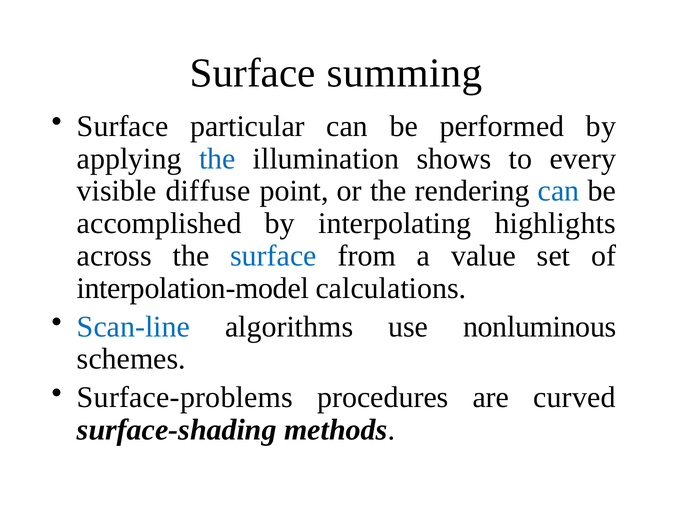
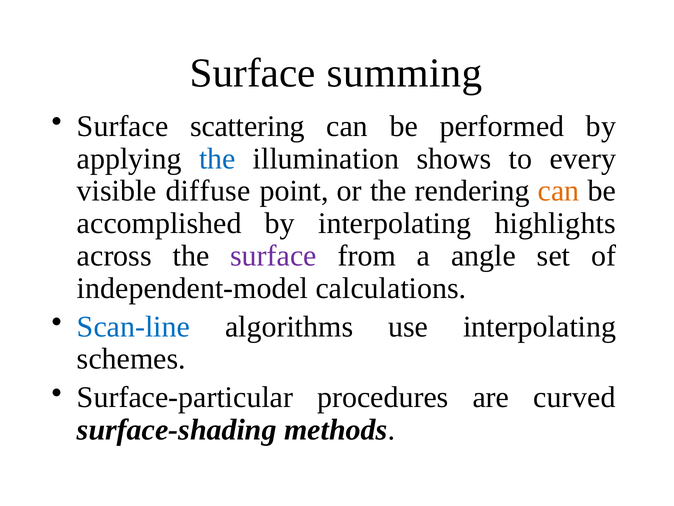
particular: particular -> scattering
can at (559, 191) colour: blue -> orange
surface at (273, 256) colour: blue -> purple
value: value -> angle
interpolation-model: interpolation-model -> independent-model
use nonluminous: nonluminous -> interpolating
Surface-problems: Surface-problems -> Surface-particular
